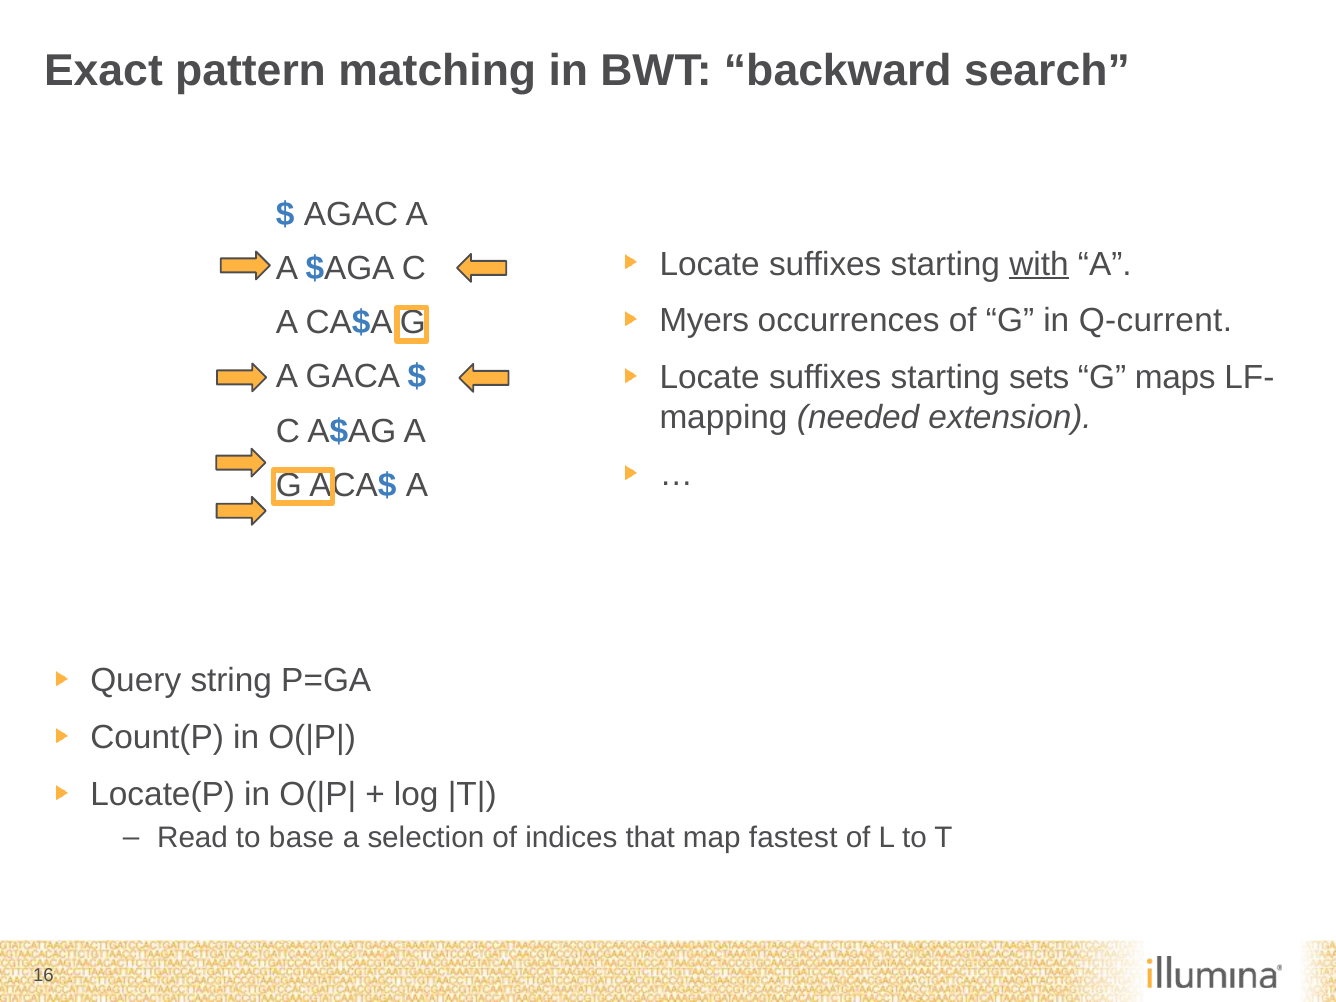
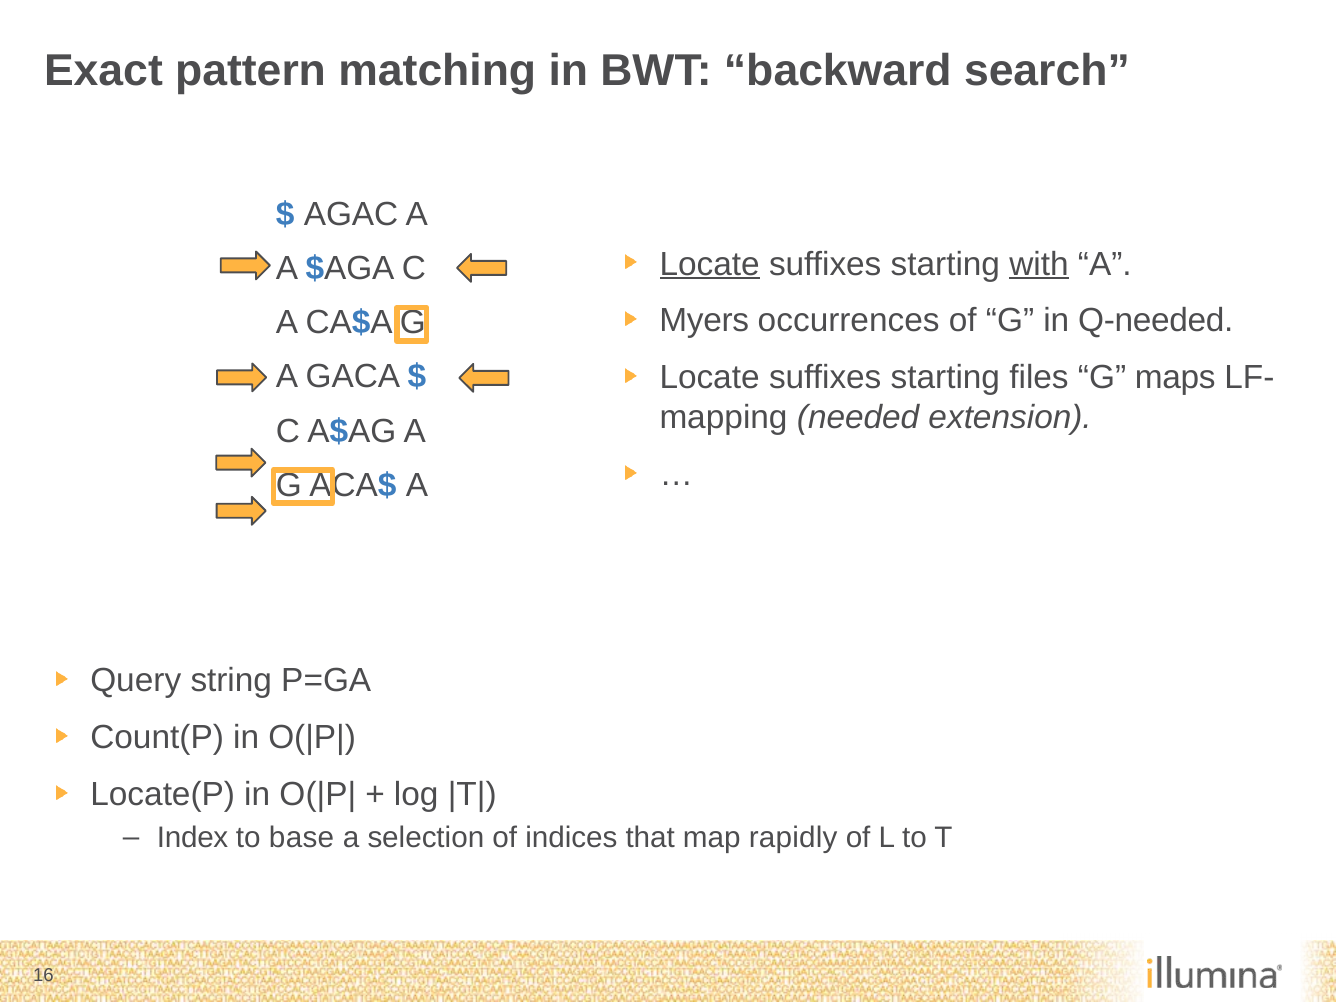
Locate at (710, 264) underline: none -> present
Q-current: Q-current -> Q-needed
sets: sets -> files
Read: Read -> Index
fastest: fastest -> rapidly
